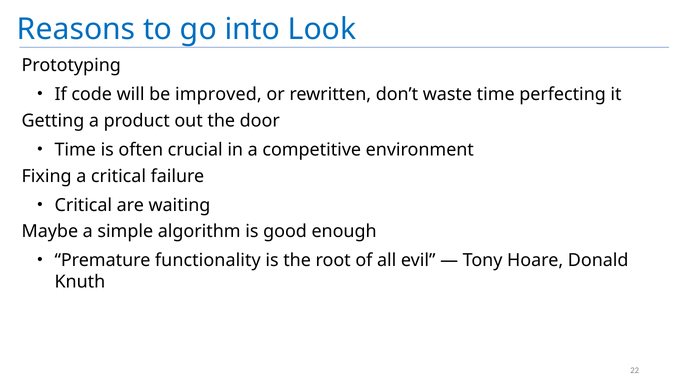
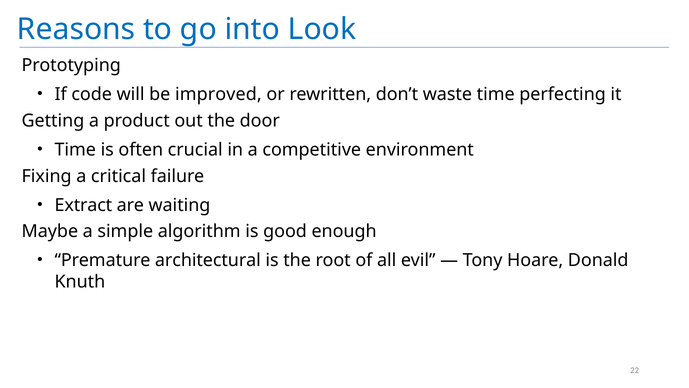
Critical at (83, 205): Critical -> Extract
functionality: functionality -> architectural
